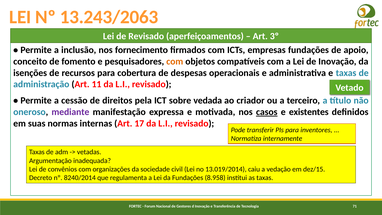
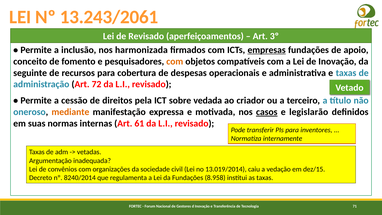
13.243/2063: 13.243/2063 -> 13.243/2061
fornecimento: fornecimento -> harmonizada
empresas underline: none -> present
isenções: isenções -> seguinte
11: 11 -> 72
mediante colour: purple -> orange
existentes: existentes -> legislarão
17: 17 -> 61
